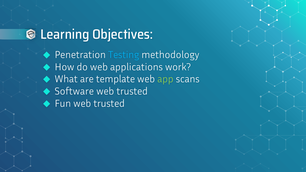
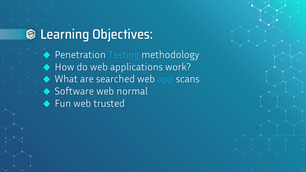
template: template -> searched
app colour: light green -> light blue
trusted at (132, 91): trusted -> normal
